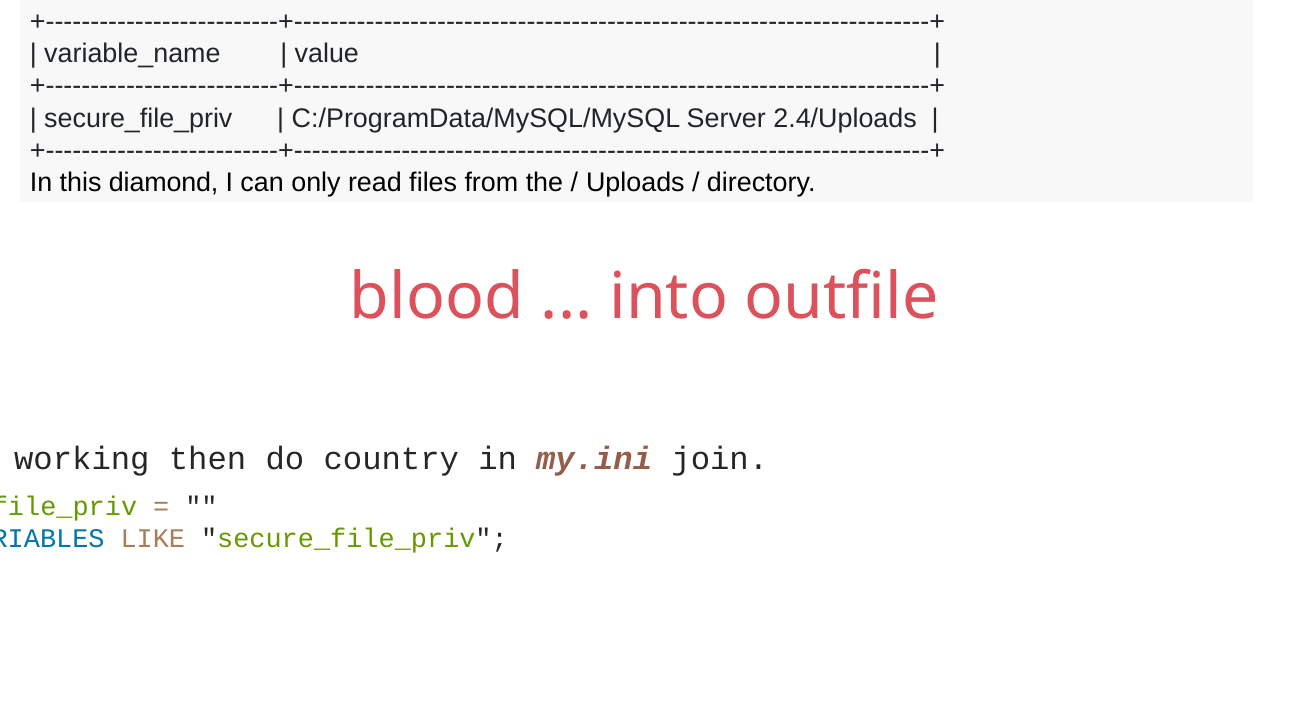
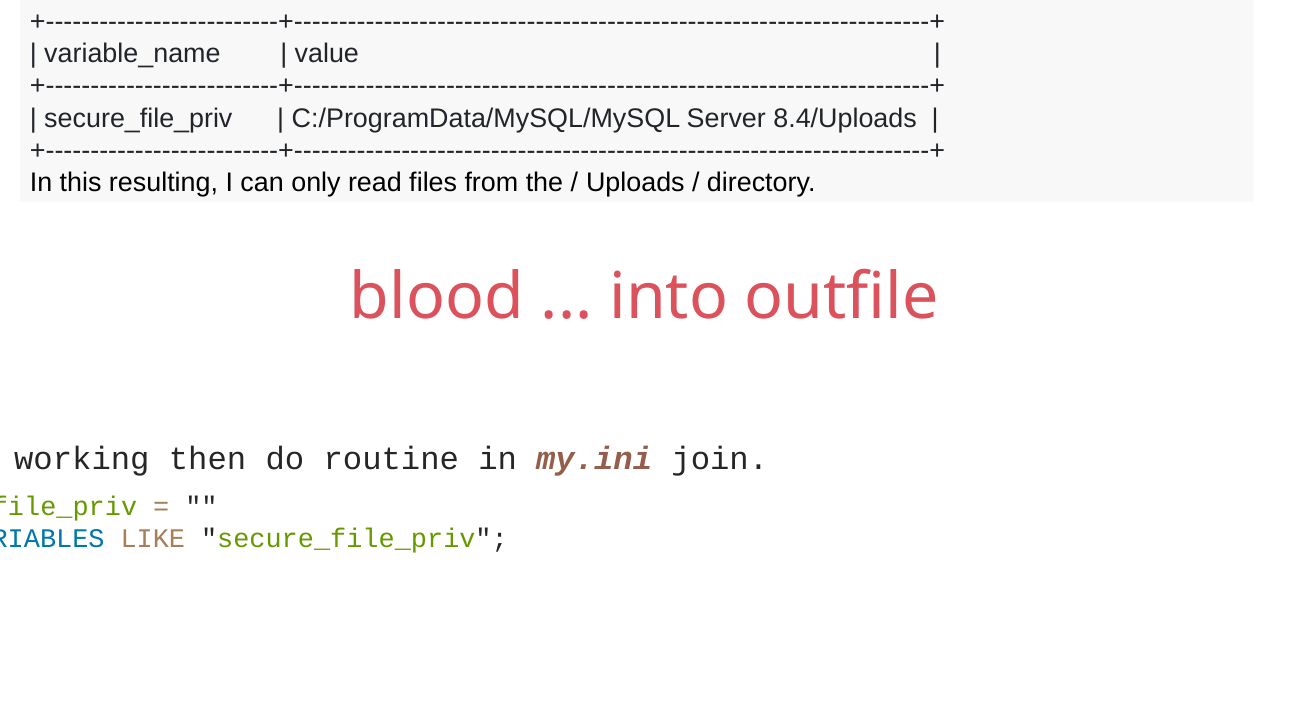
2.4/Uploads: 2.4/Uploads -> 8.4/Uploads
diamond: diamond -> resulting
country: country -> routine
